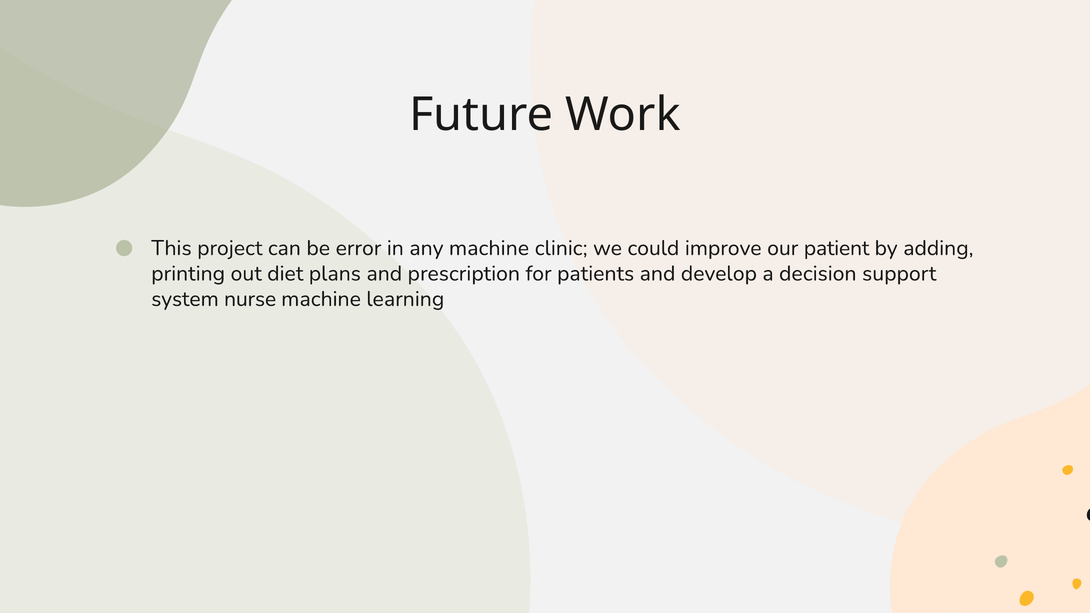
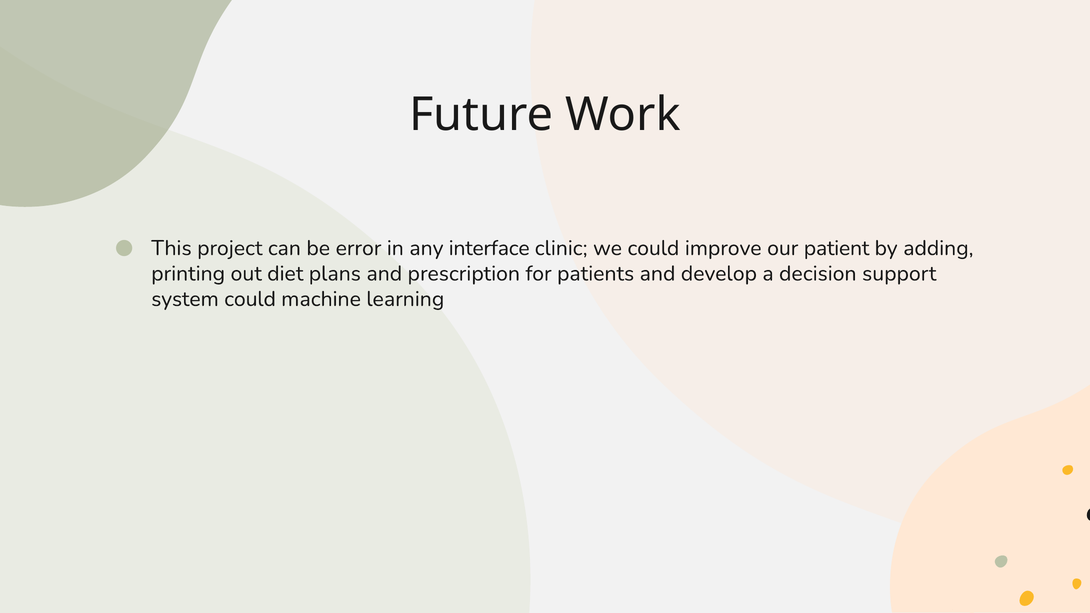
any machine: machine -> interface
system nurse: nurse -> could
